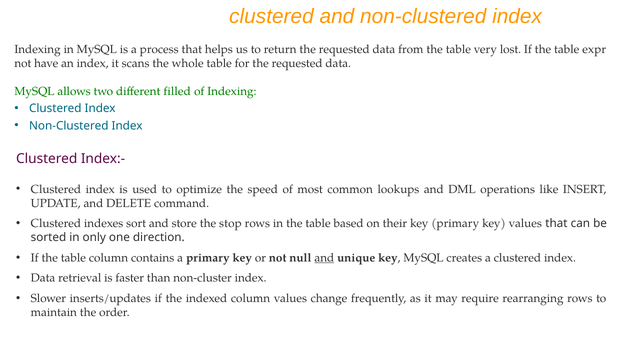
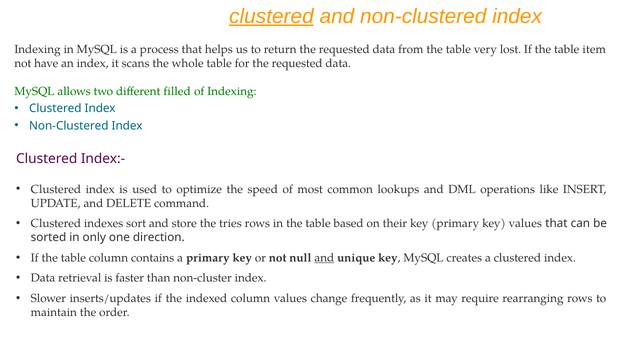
clustered at (271, 16) underline: none -> present
expr: expr -> item
stop: stop -> tries
